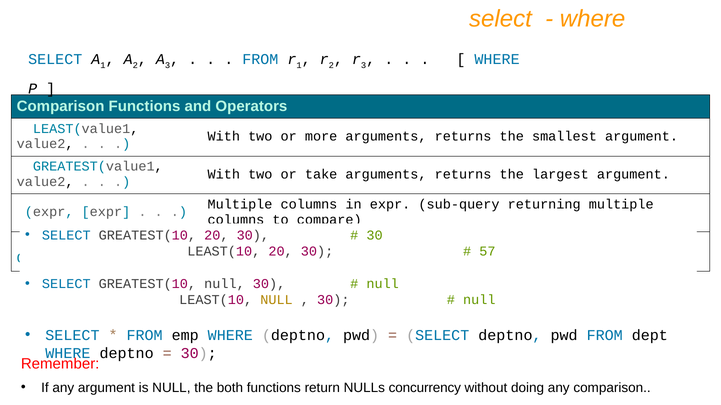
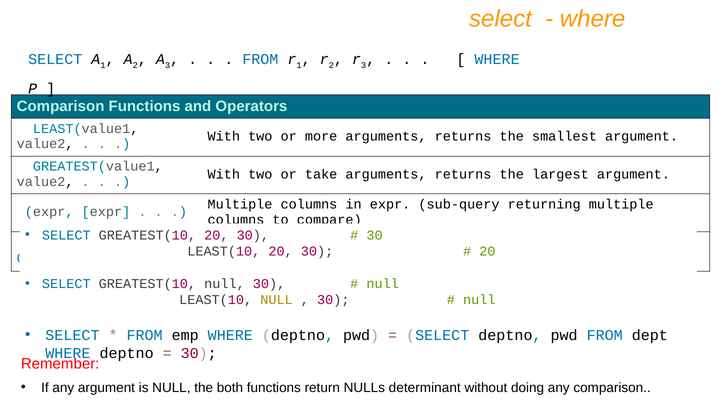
57 at (487, 252): 57 -> 20
concurrency: concurrency -> determinant
